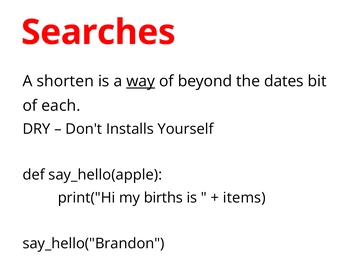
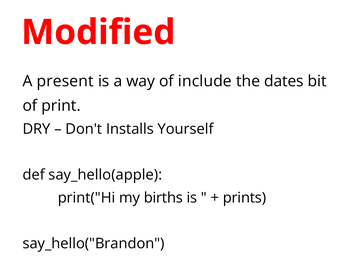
Searches: Searches -> Modified
shorten: shorten -> present
way underline: present -> none
beyond: beyond -> include
each: each -> print
items: items -> prints
